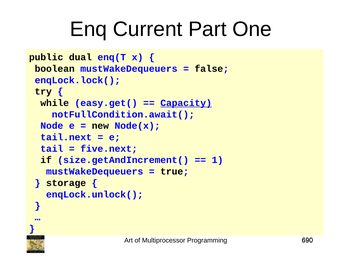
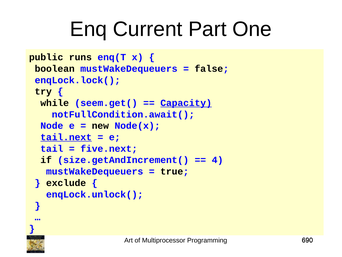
dual: dual -> runs
easy.get(: easy.get( -> seem.get(
tail.next underline: none -> present
1: 1 -> 4
storage: storage -> exclude
